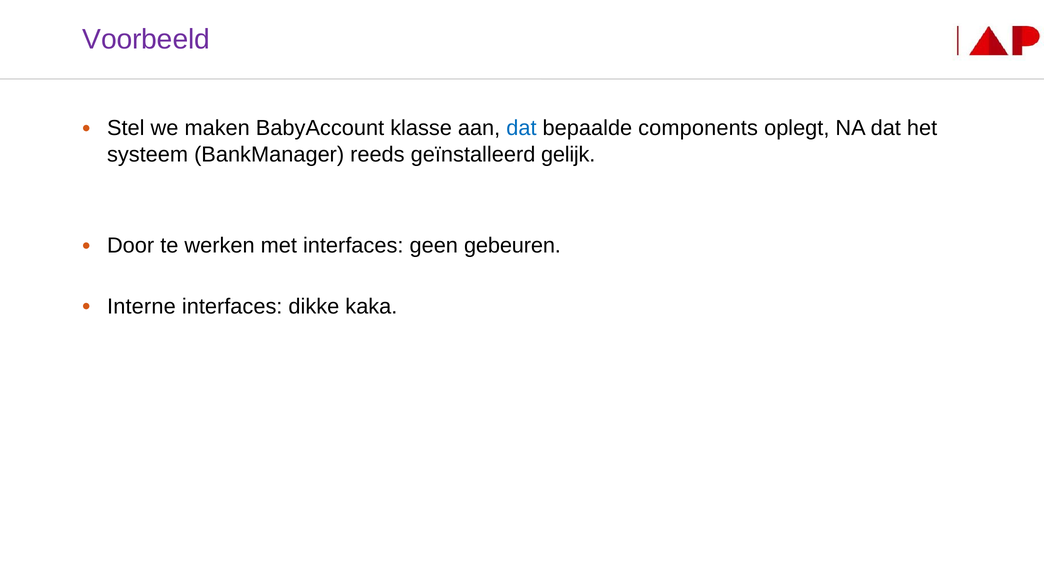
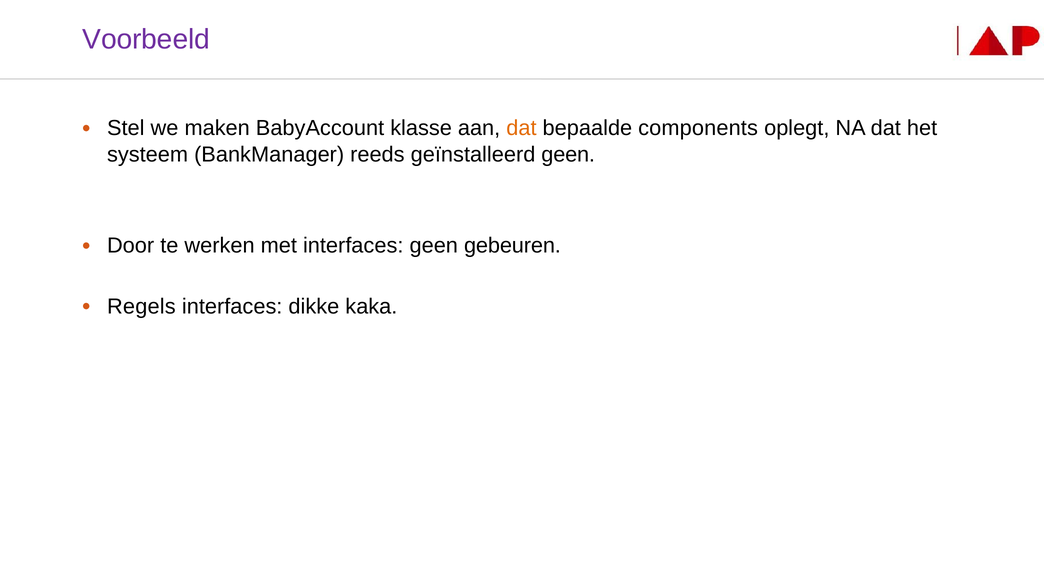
dat at (521, 128) colour: blue -> orange
geïnstalleerd gelijk: gelijk -> geen
Interne: Interne -> Regels
